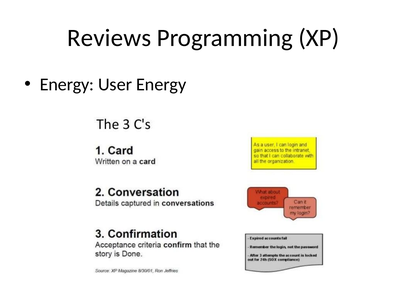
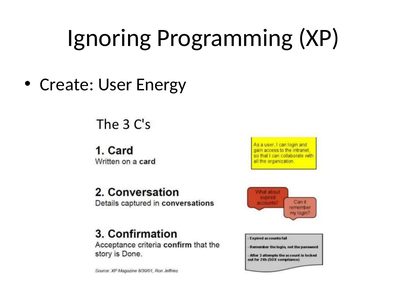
Reviews: Reviews -> Ignoring
Energy at (67, 84): Energy -> Create
